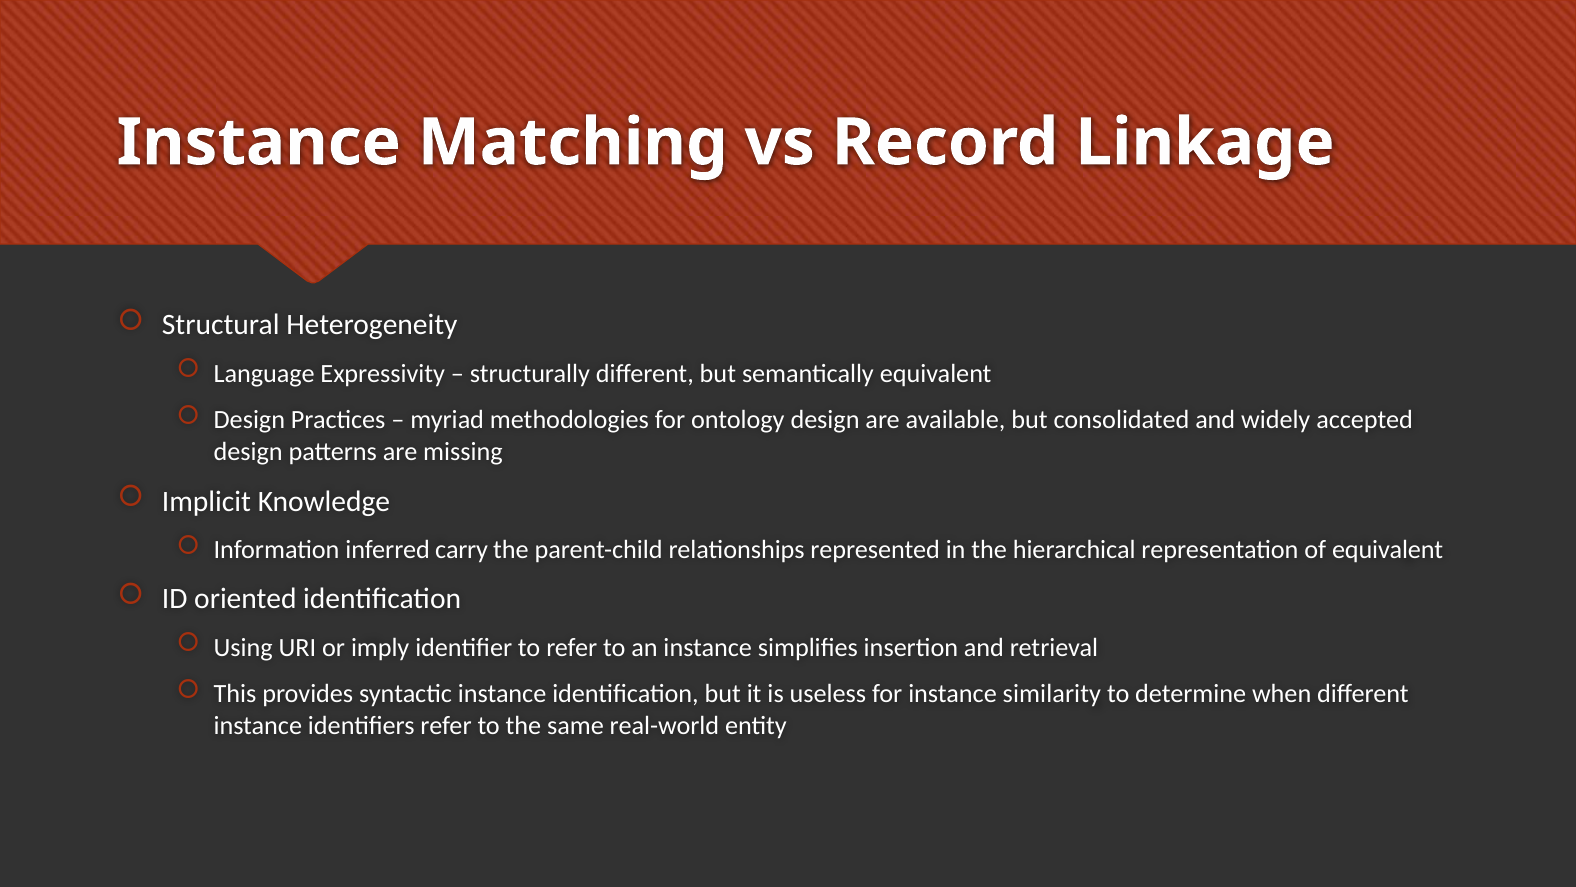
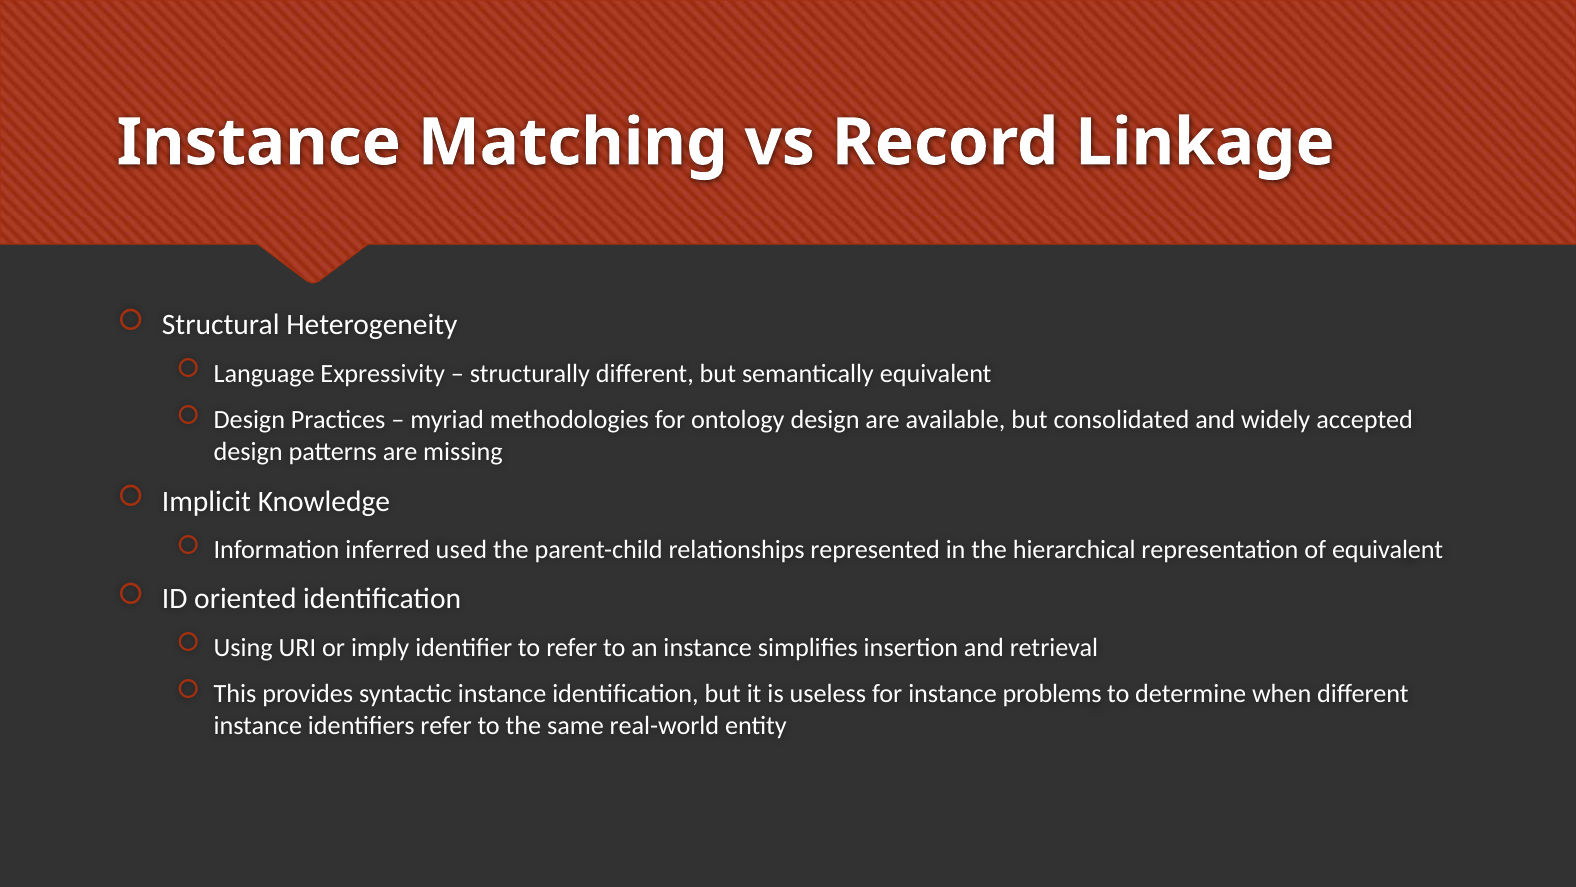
carry: carry -> used
similarity: similarity -> problems
